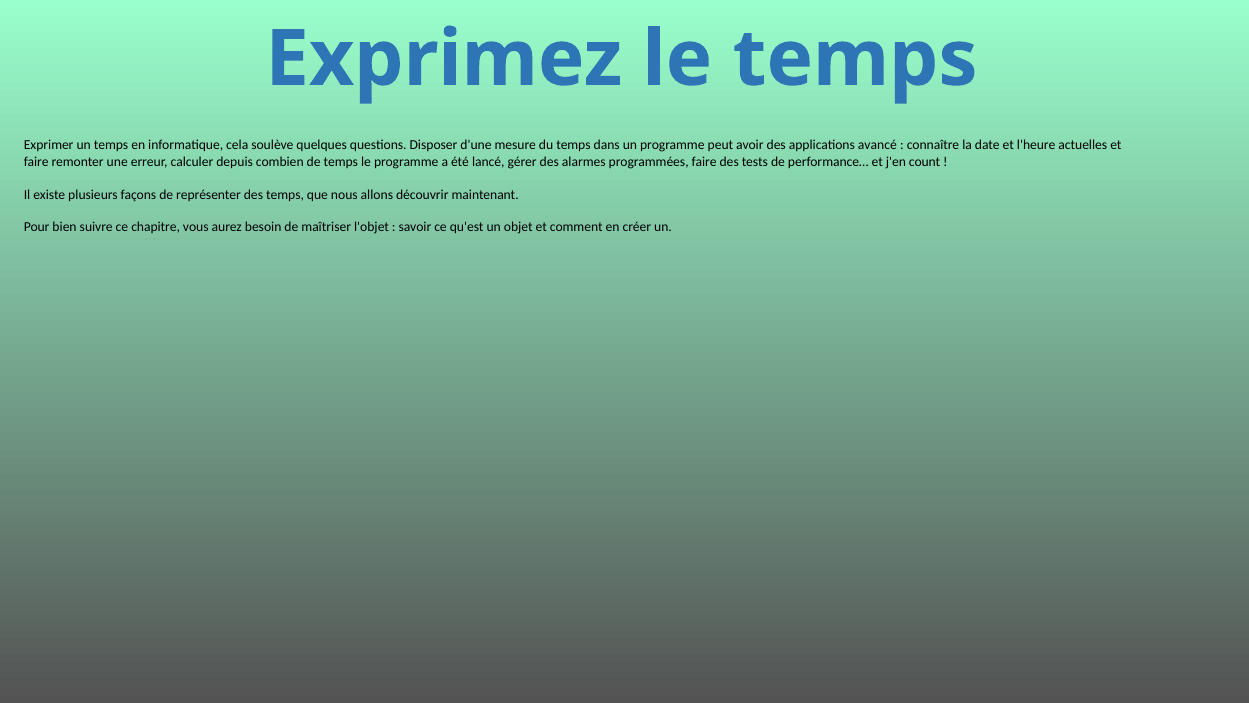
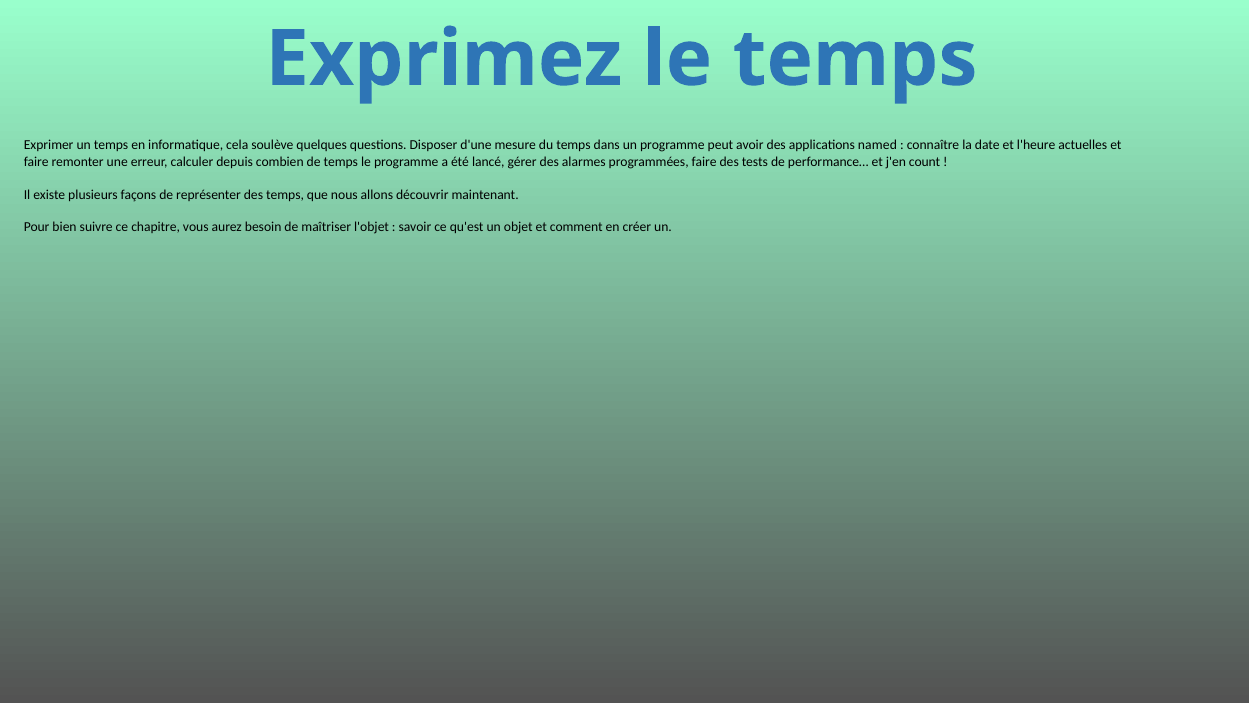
avancé: avancé -> named
